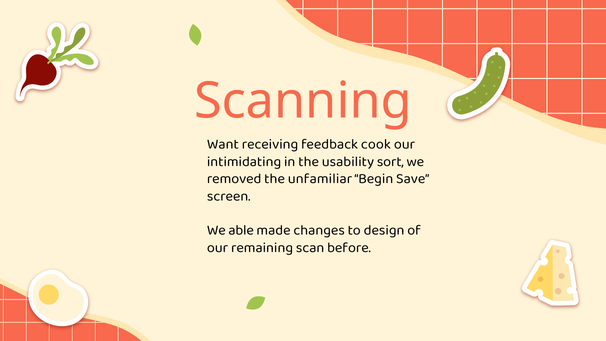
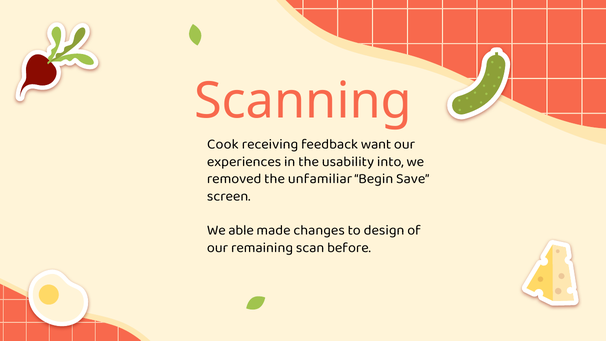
Want: Want -> Cook
cook: cook -> want
intimidating: intimidating -> experiences
sort: sort -> into
